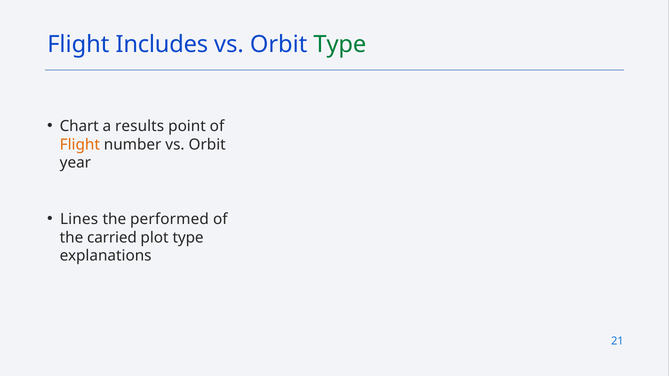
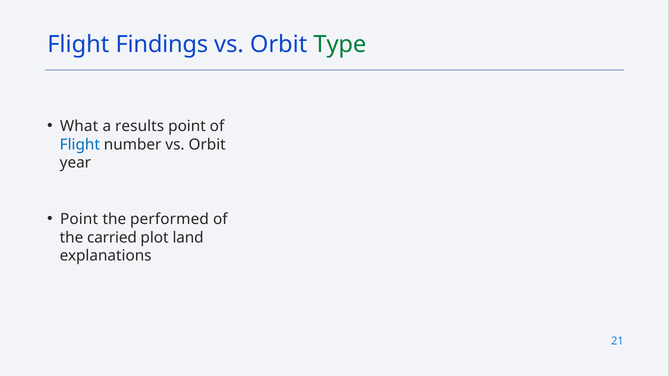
Includes: Includes -> Findings
Chart: Chart -> What
Flight at (80, 145) colour: orange -> blue
Lines at (79, 219): Lines -> Point
plot type: type -> land
